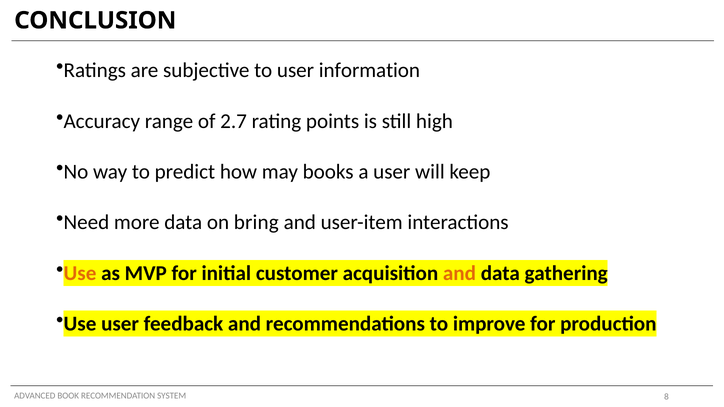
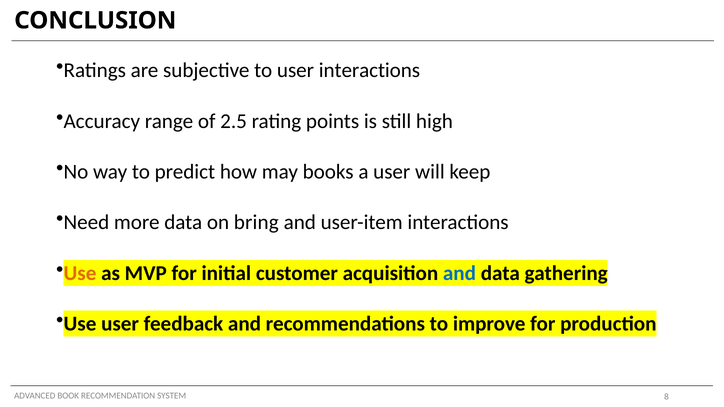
user information: information -> interactions
2.7: 2.7 -> 2.5
and at (459, 273) colour: orange -> blue
